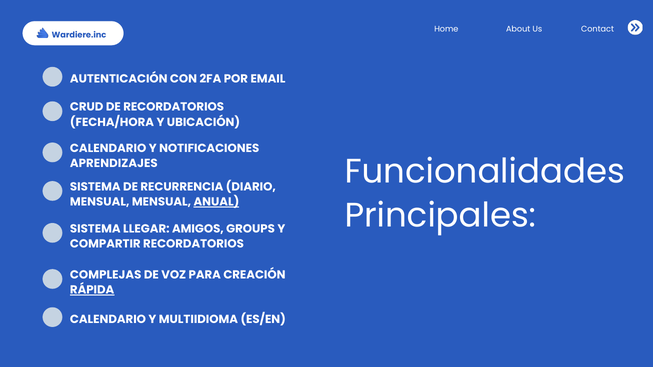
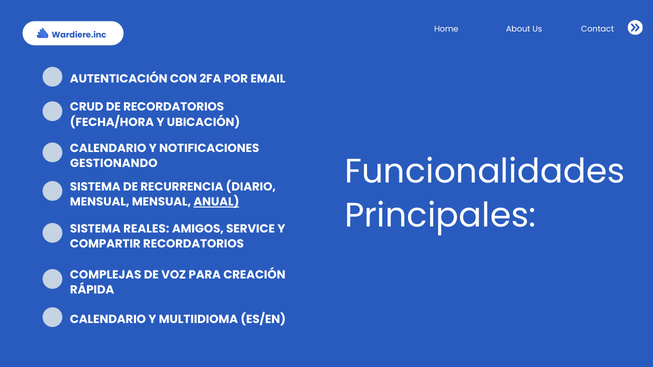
APRENDIZAJES: APRENDIZAJES -> GESTIONANDO
LLEGAR: LLEGAR -> REALES
GROUPS: GROUPS -> SERVICE
RÁPIDA underline: present -> none
